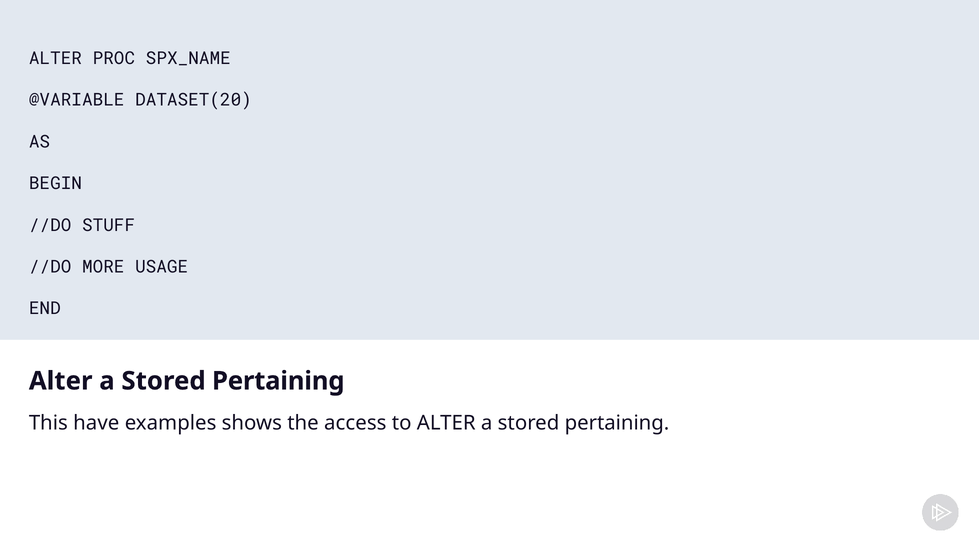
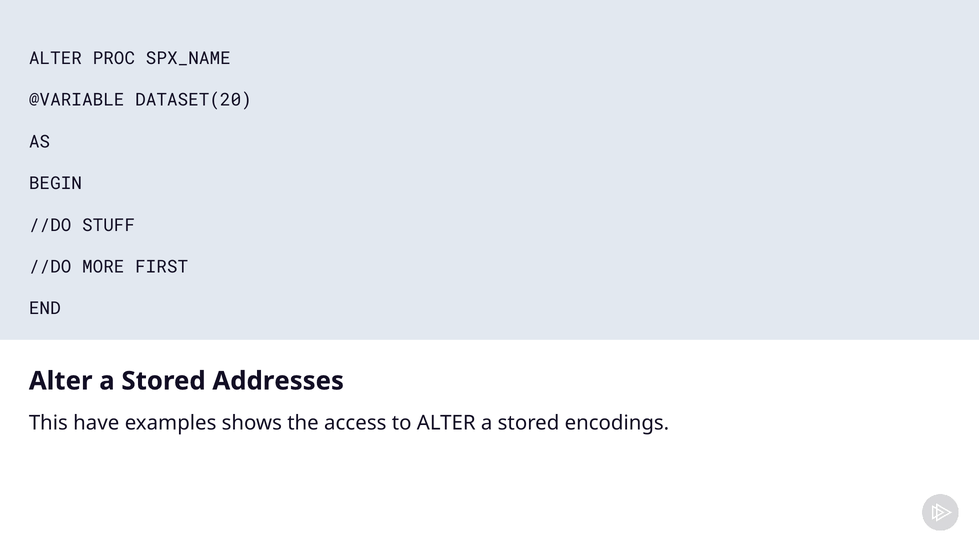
USAGE: USAGE -> FIRST
Pertaining at (278, 381): Pertaining -> Addresses
pertaining at (617, 423): pertaining -> encodings
